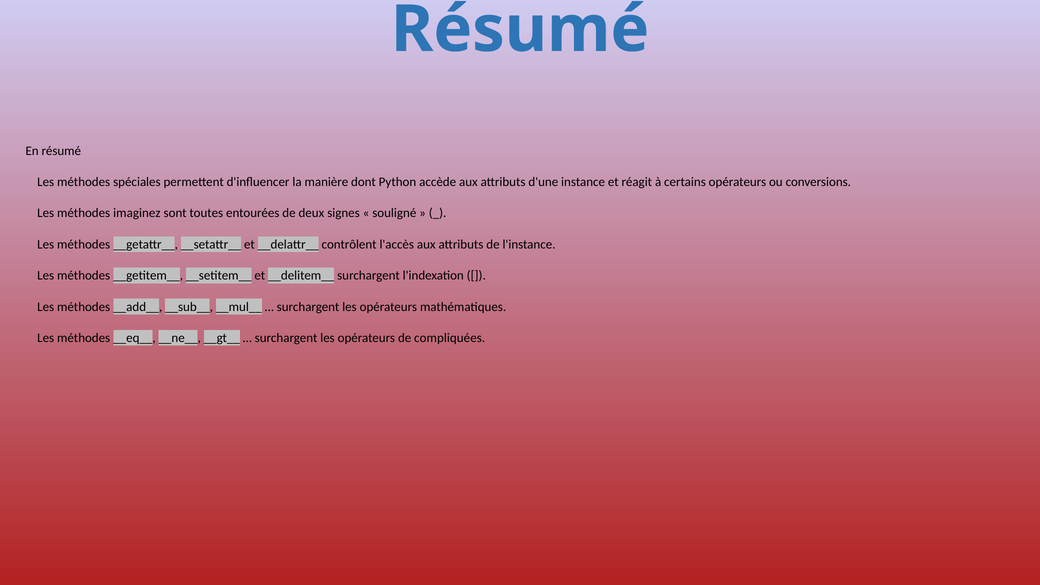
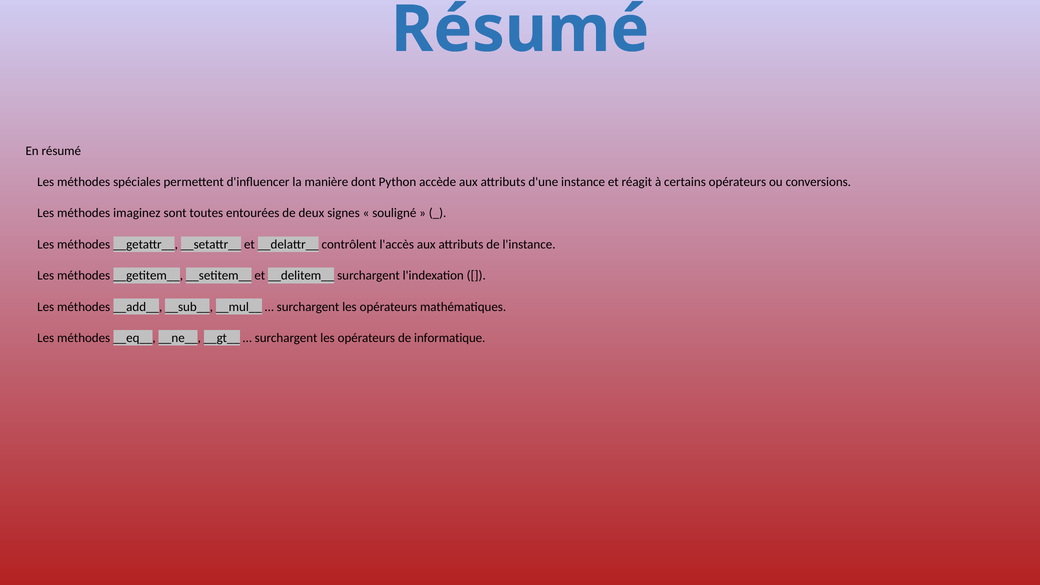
compliquées: compliquées -> informatique
